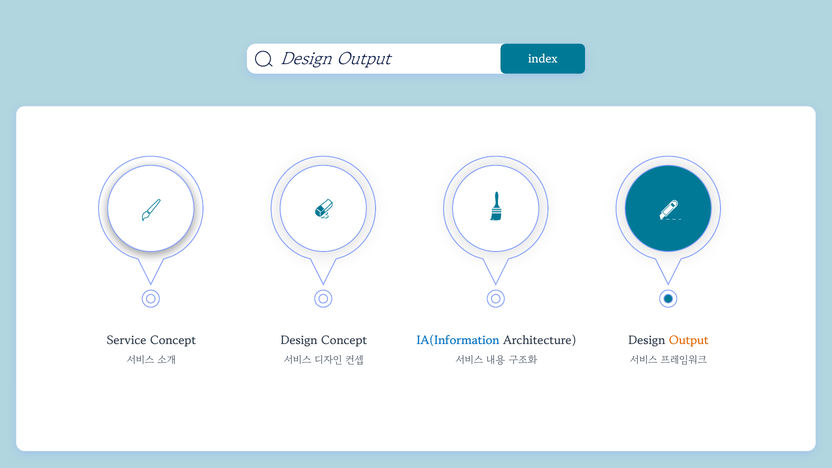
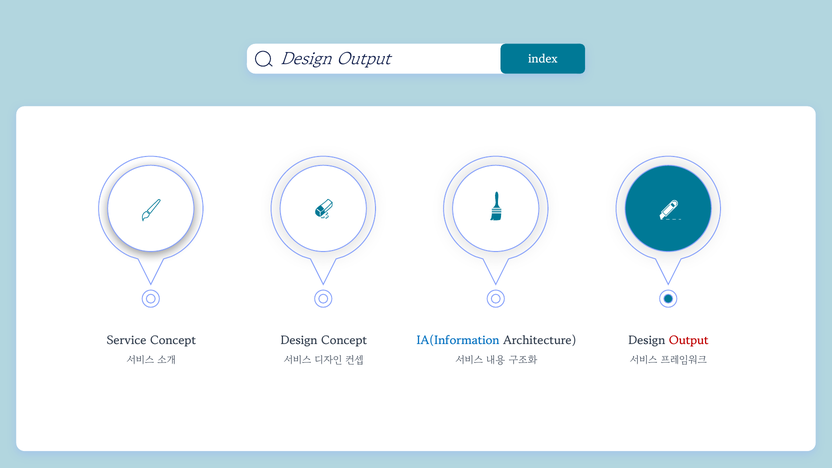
Output at (689, 341) colour: orange -> red
